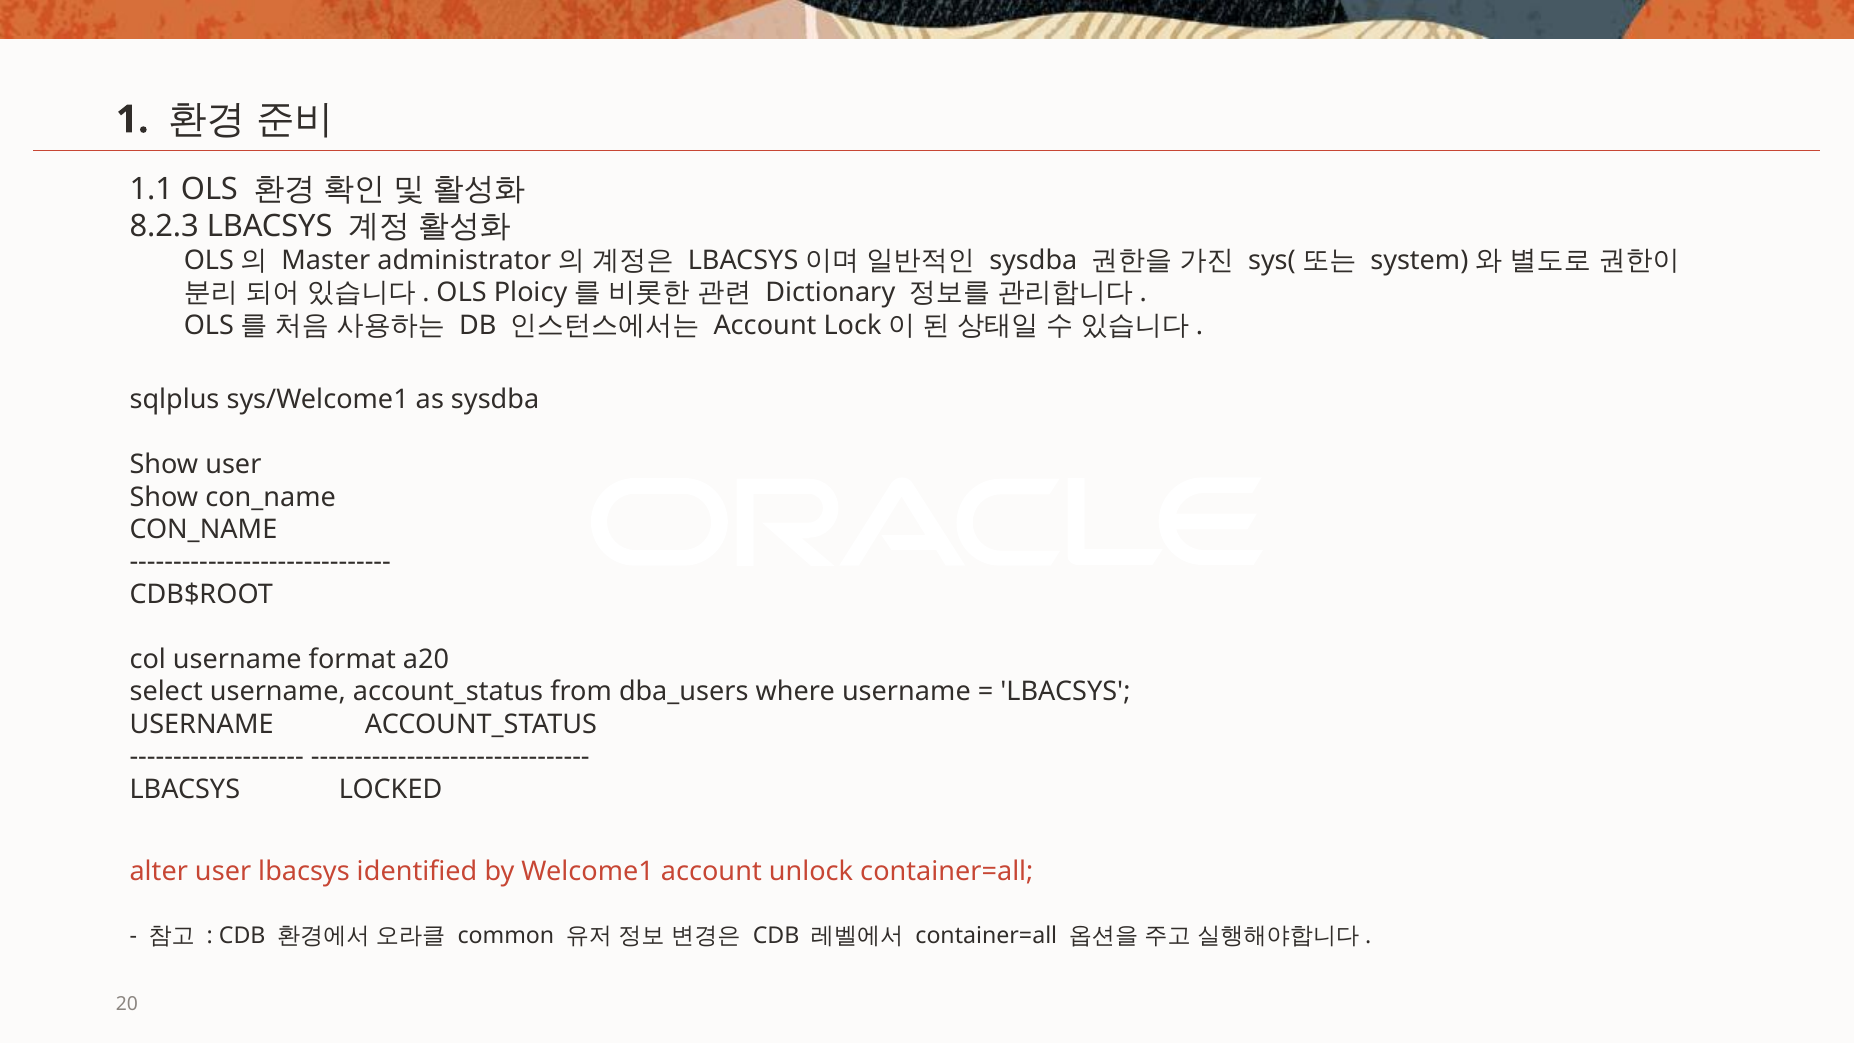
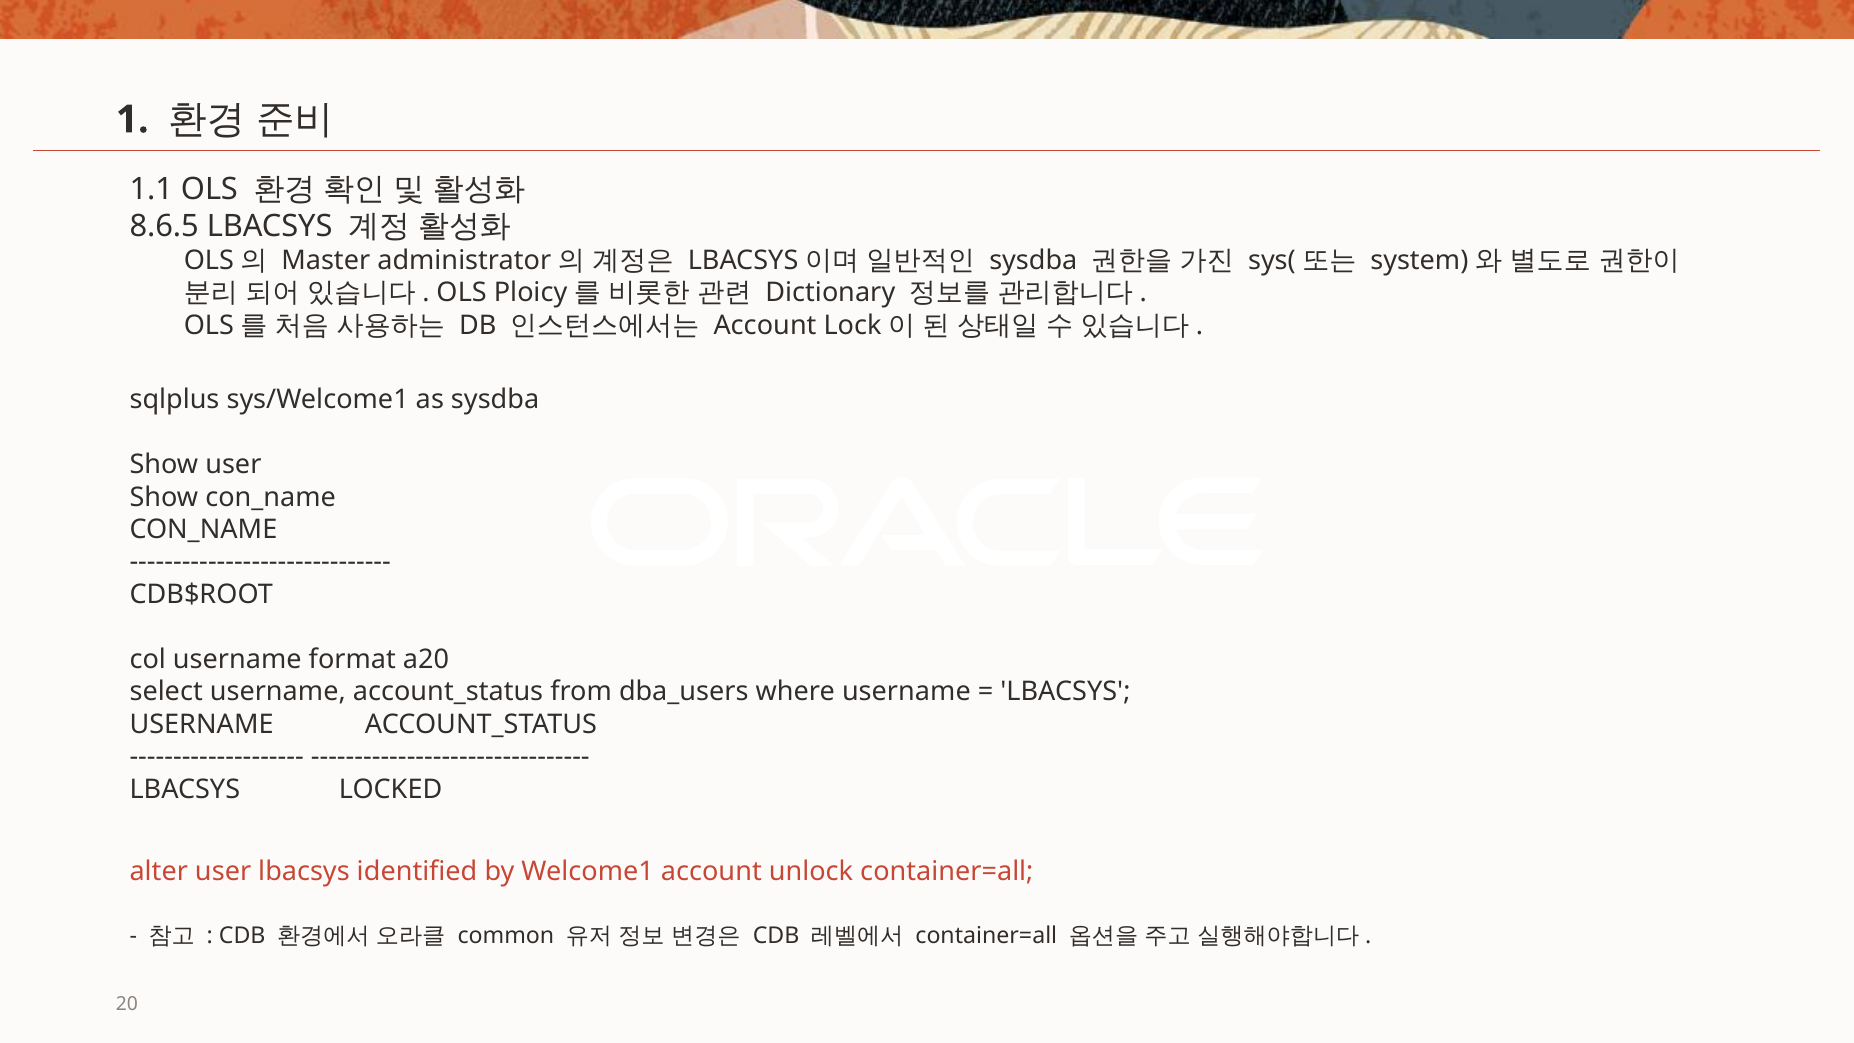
8.2.3: 8.2.3 -> 8.6.5
